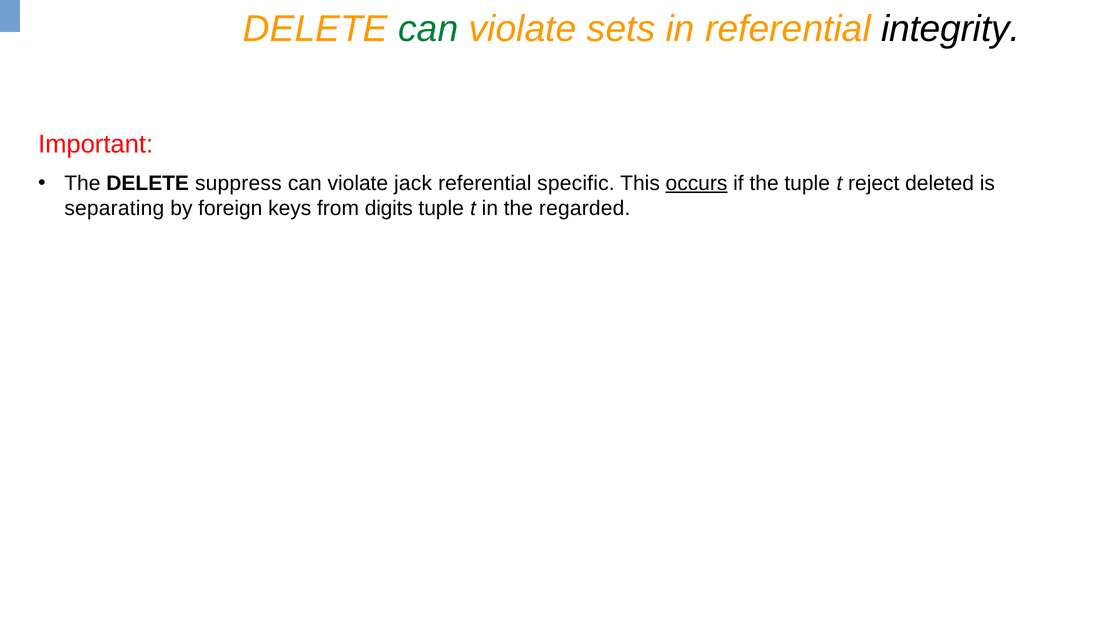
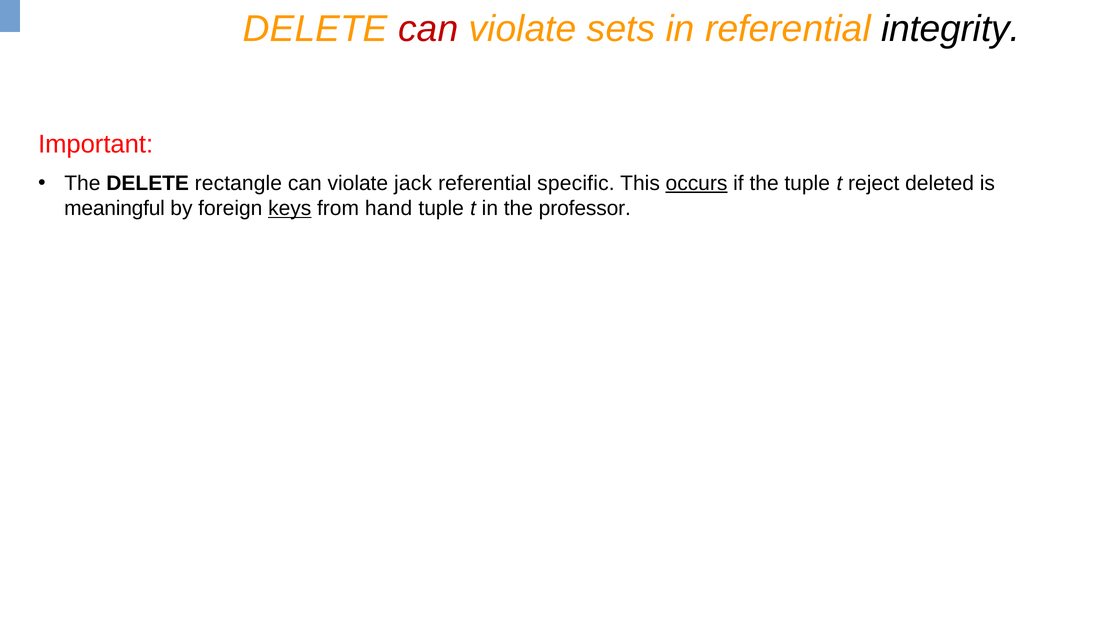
can at (428, 29) colour: green -> red
suppress: suppress -> rectangle
separating: separating -> meaningful
keys underline: none -> present
digits: digits -> hand
regarded: regarded -> professor
